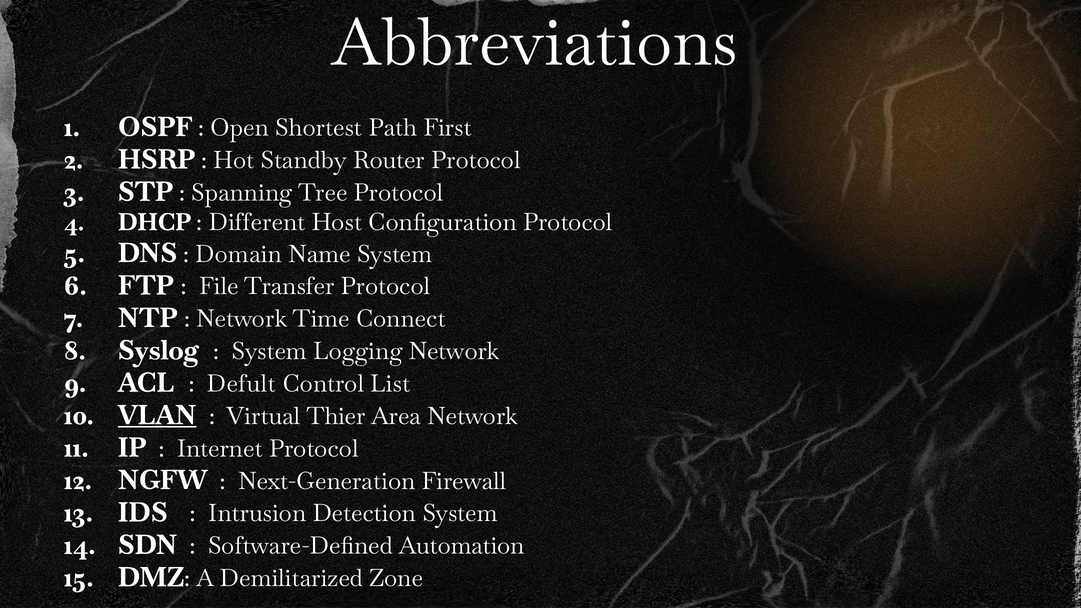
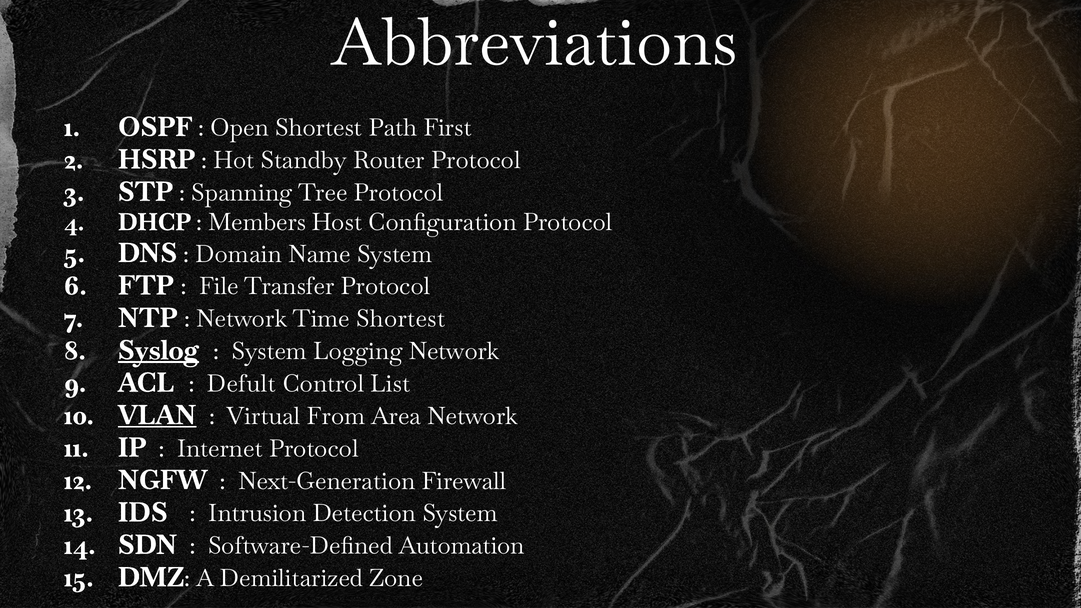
Different: Different -> Members
Time Connect: Connect -> Shortest
Syslog underline: none -> present
Thier: Thier -> From
